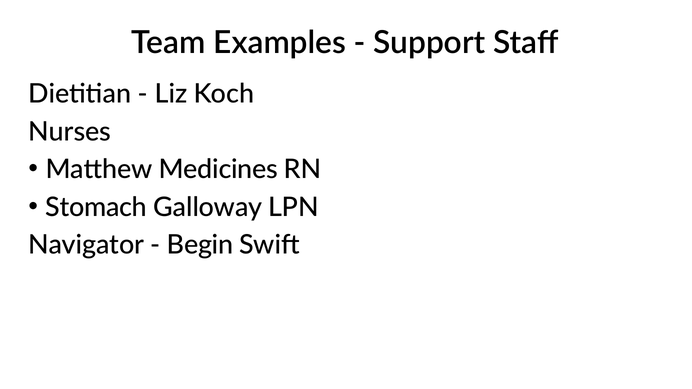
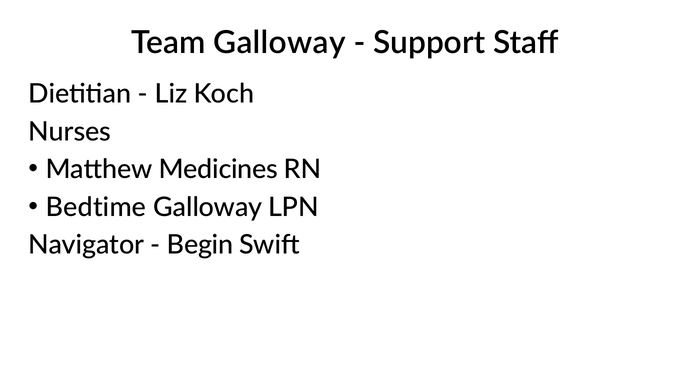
Team Examples: Examples -> Galloway
Stomach: Stomach -> Bedtime
